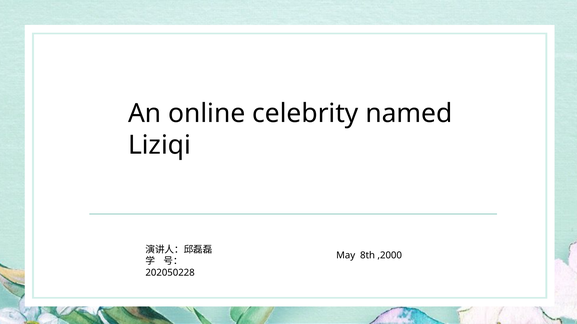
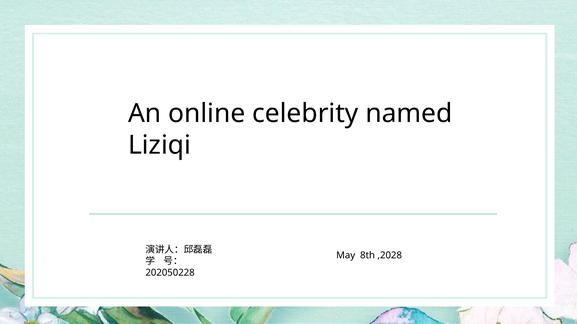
,2000: ,2000 -> ,2028
